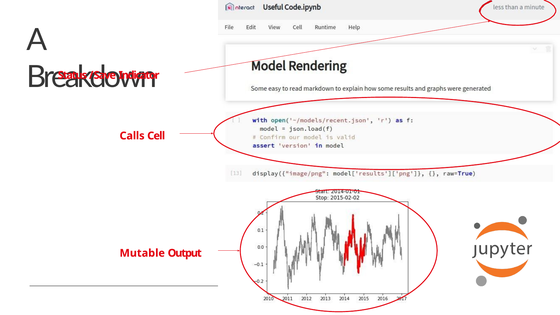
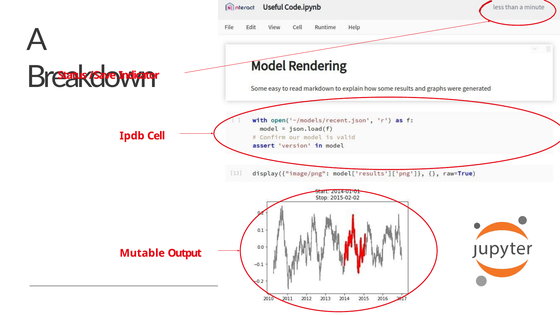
Calls: Calls -> Ipdb
